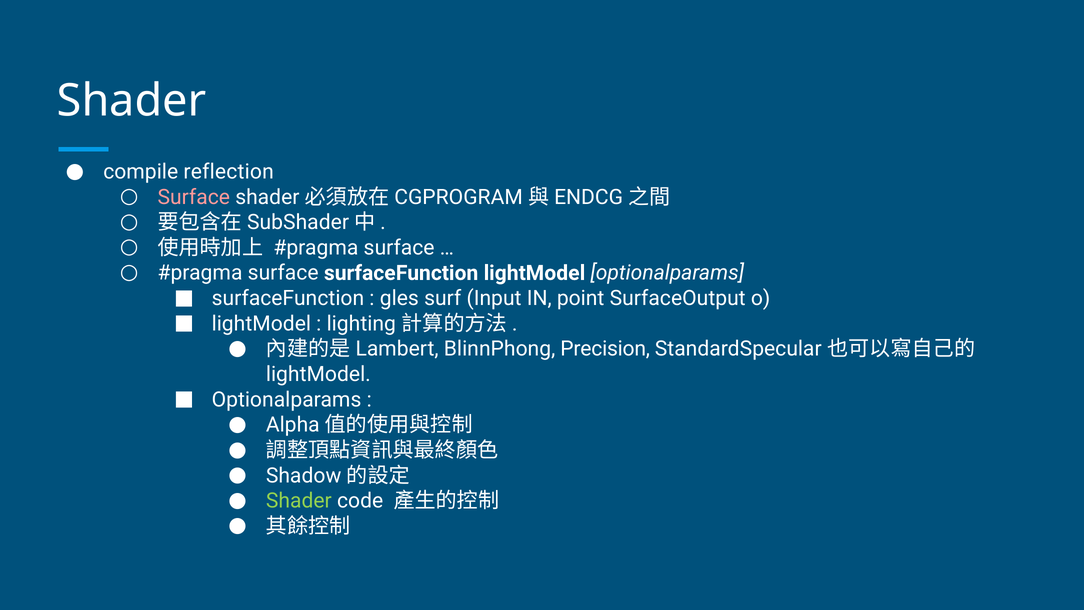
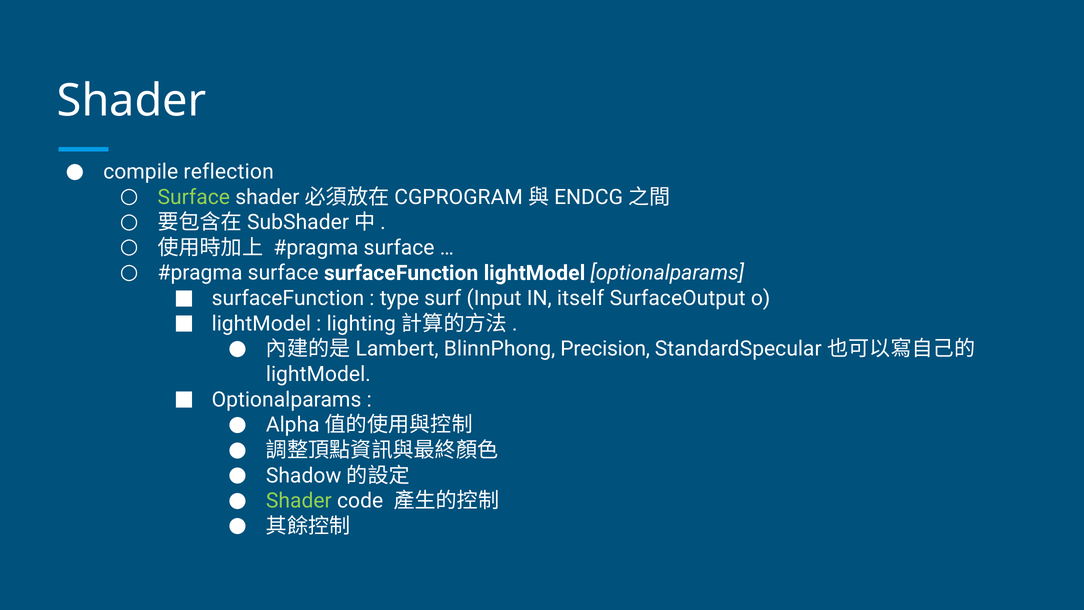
Surface at (194, 197) colour: pink -> light green
gles: gles -> type
point: point -> itself
